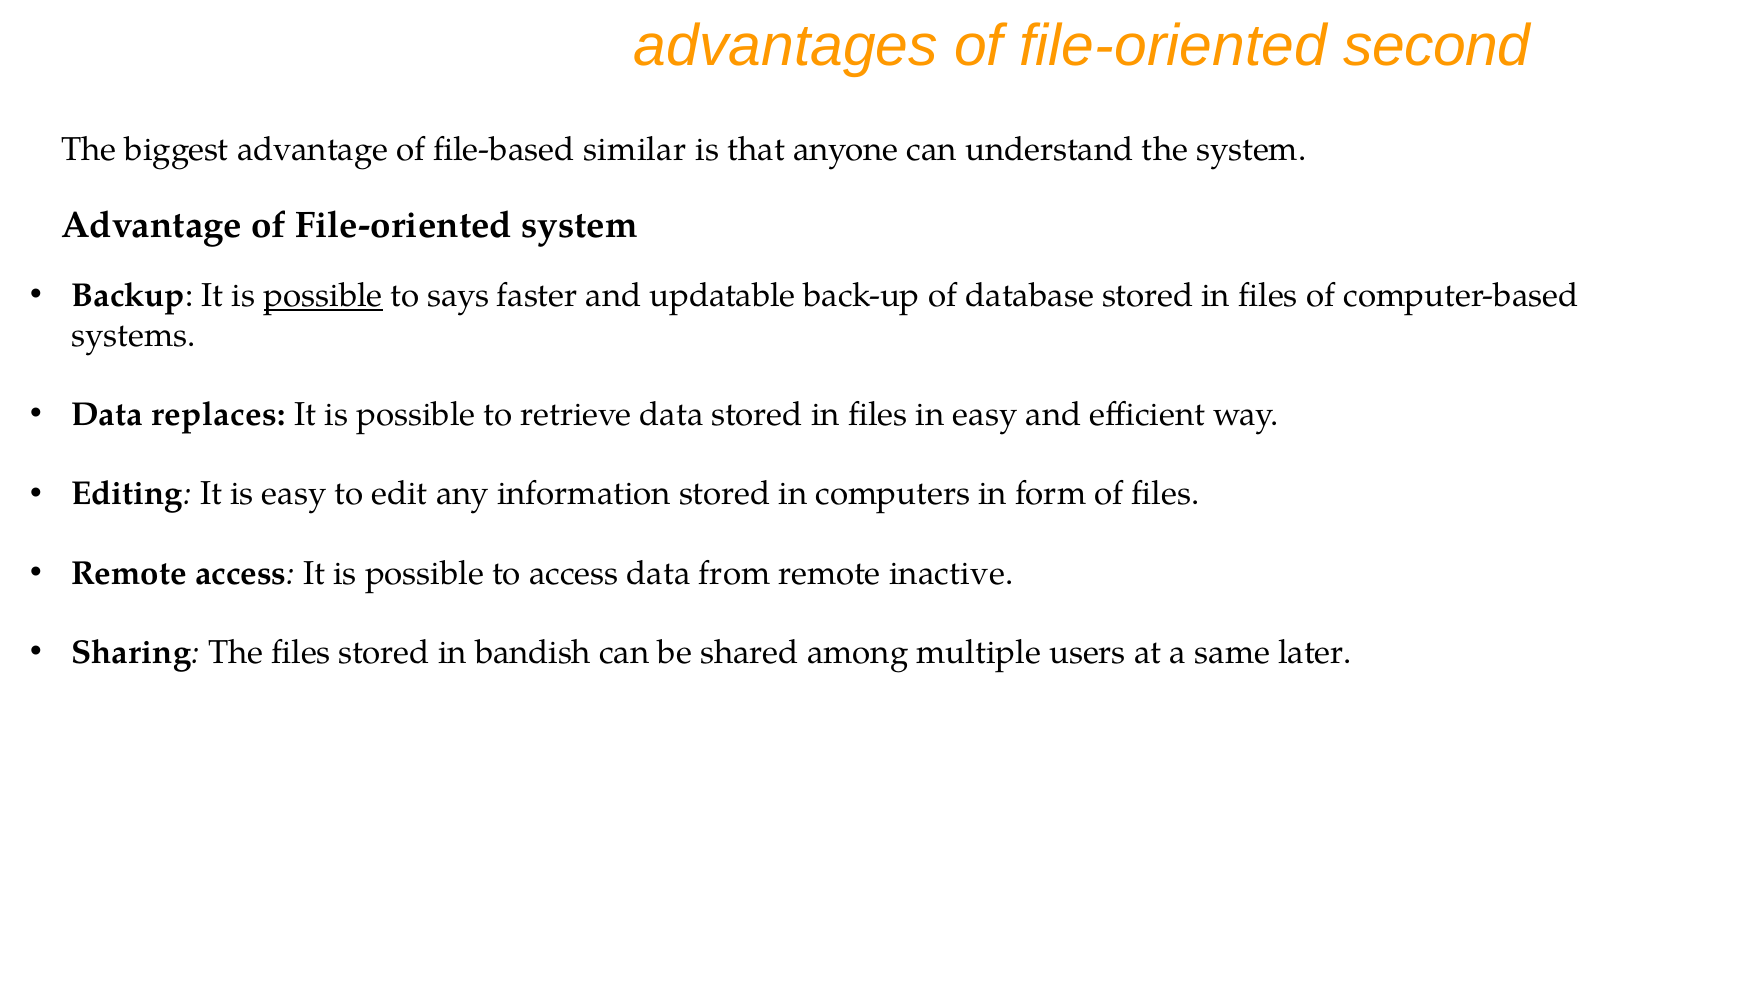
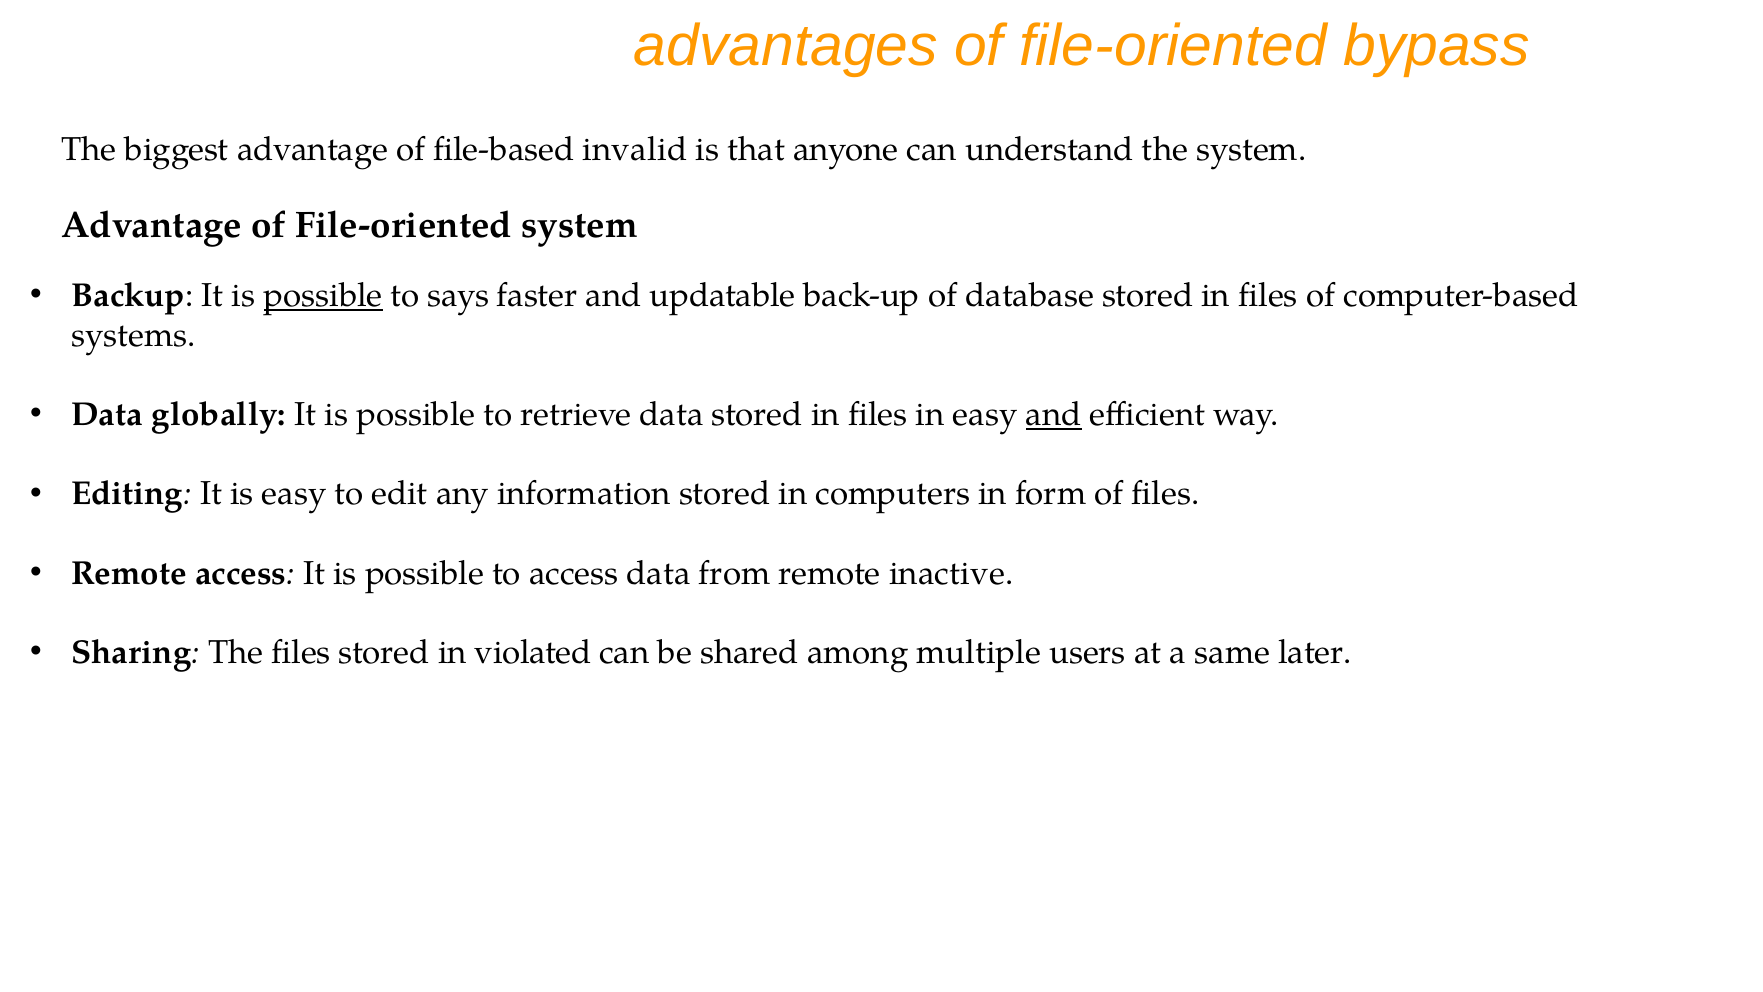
second: second -> bypass
similar: similar -> invalid
replaces: replaces -> globally
and at (1054, 414) underline: none -> present
bandish: bandish -> violated
